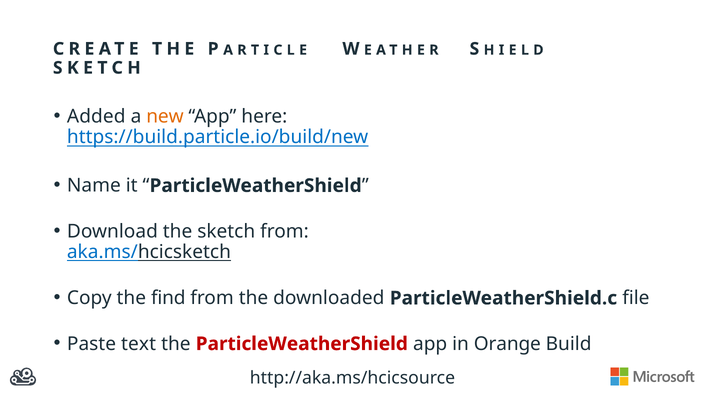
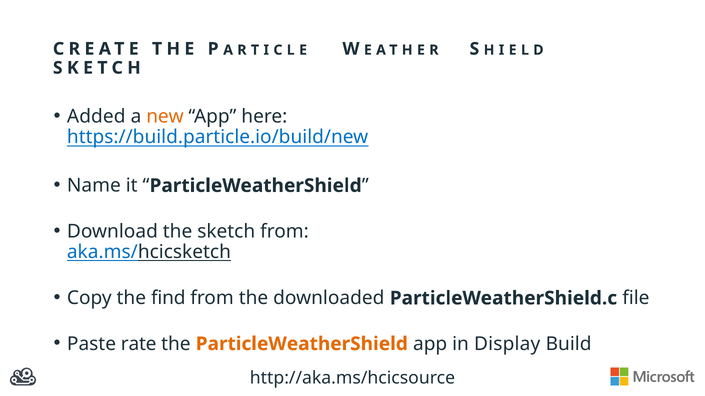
text: text -> rate
ParticleWeatherShield at (302, 344) colour: red -> orange
Orange: Orange -> Display
